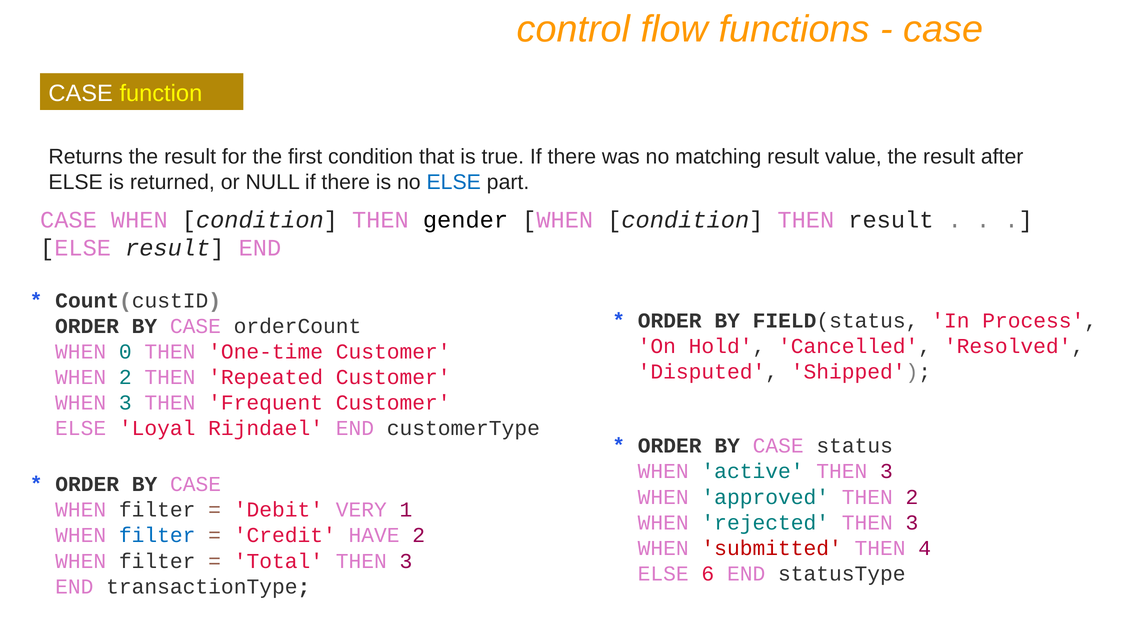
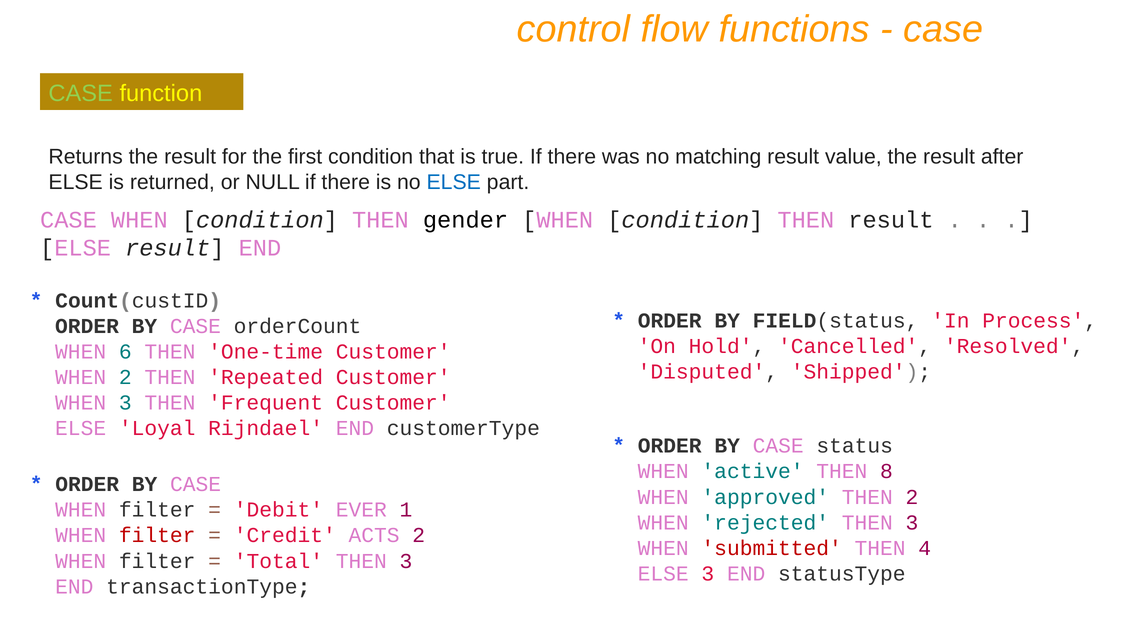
CASE at (81, 93) colour: white -> light green
0: 0 -> 6
active THEN 3: 3 -> 8
VERY: VERY -> EVER
filter at (157, 535) colour: blue -> red
HAVE: HAVE -> ACTS
ELSE 6: 6 -> 3
